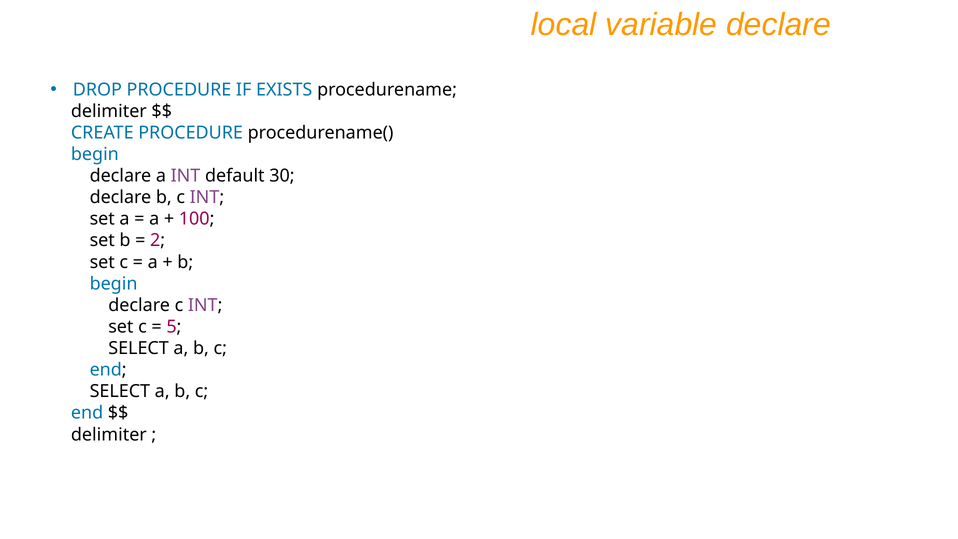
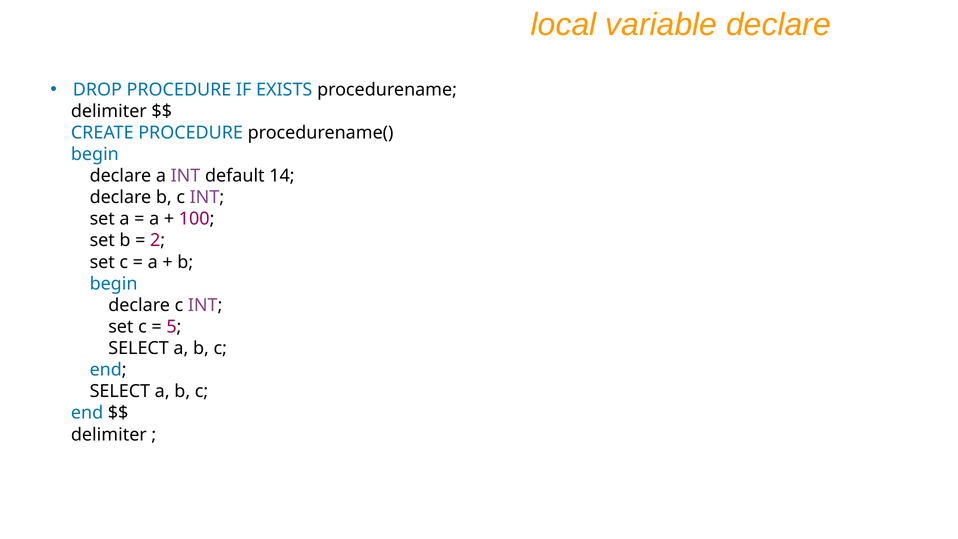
30: 30 -> 14
